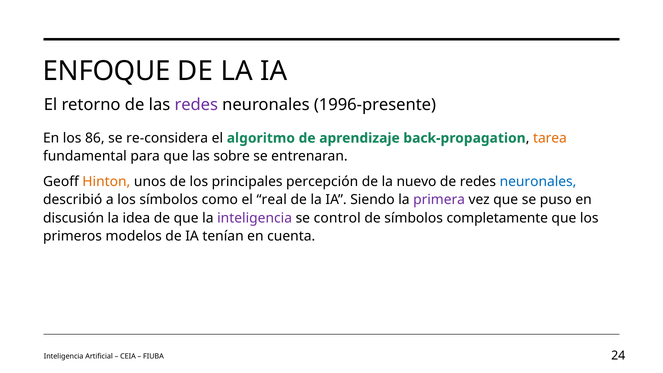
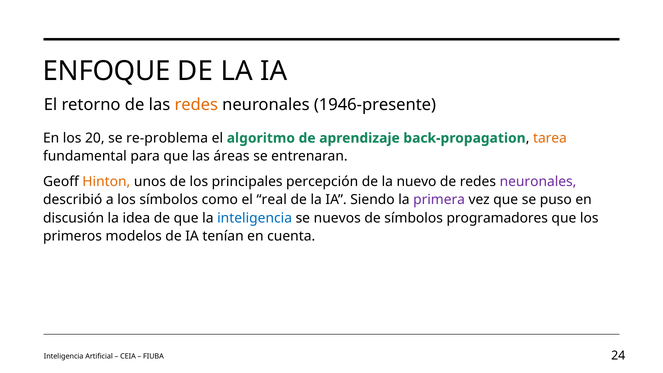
redes at (196, 105) colour: purple -> orange
1996-presente: 1996-presente -> 1946-presente
86: 86 -> 20
re-considera: re-considera -> re-problema
sobre: sobre -> áreas
neuronales at (538, 182) colour: blue -> purple
inteligencia at (255, 218) colour: purple -> blue
control: control -> nuevos
completamente: completamente -> programadores
